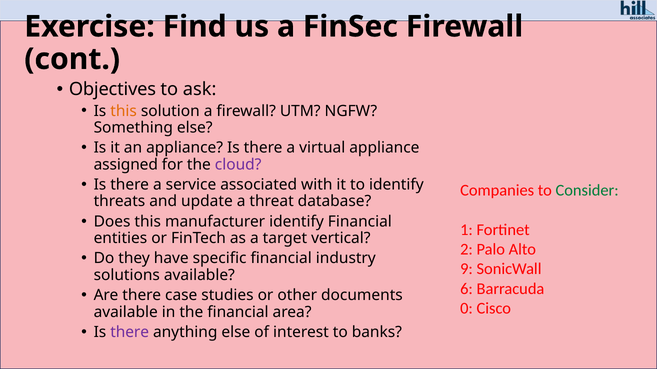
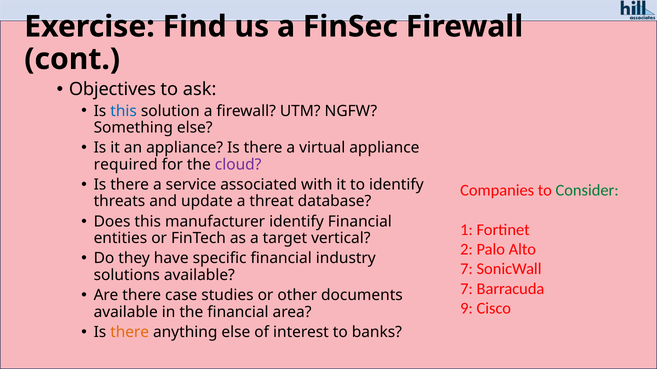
this at (124, 111) colour: orange -> blue
assigned: assigned -> required
9 at (467, 269): 9 -> 7
6 at (467, 289): 6 -> 7
0: 0 -> 9
there at (130, 333) colour: purple -> orange
